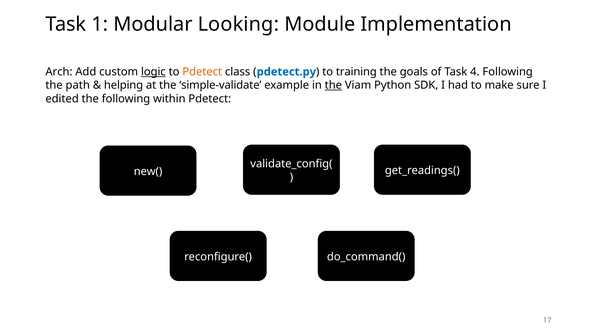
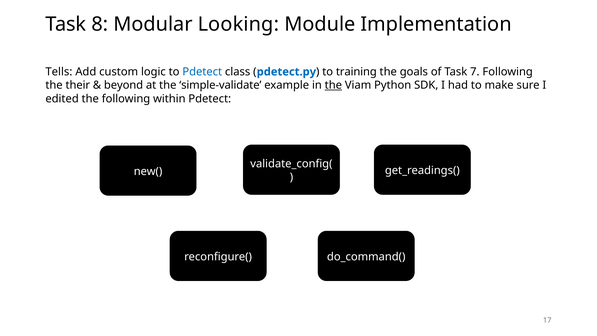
1: 1 -> 8
Arch: Arch -> Tells
logic underline: present -> none
Pdetect at (202, 72) colour: orange -> blue
4: 4 -> 7
path: path -> their
helping: helping -> beyond
